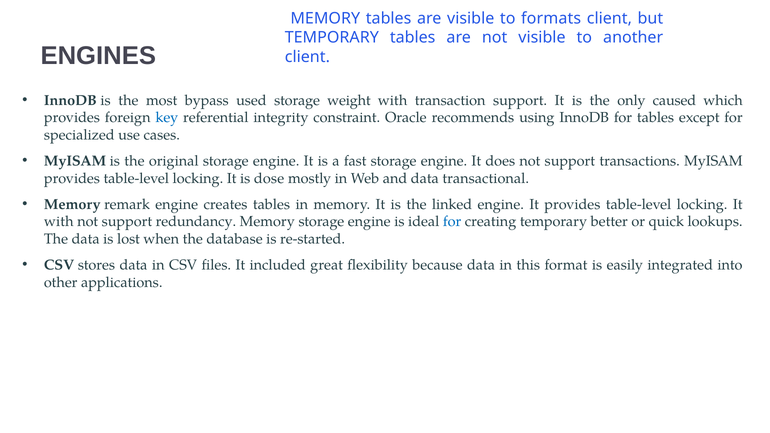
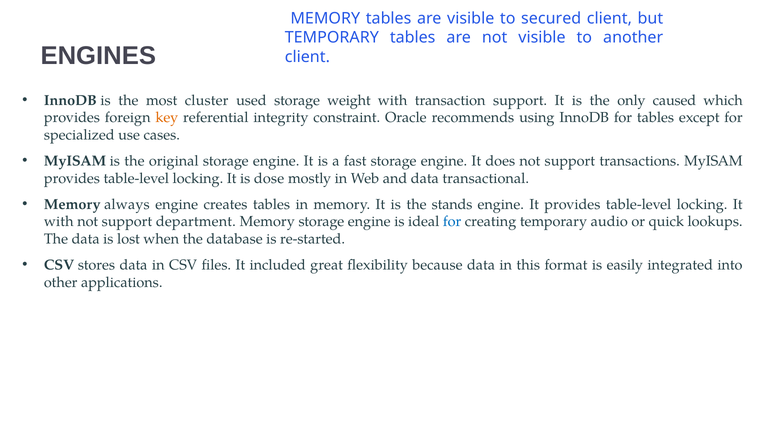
formats: formats -> secured
bypass: bypass -> cluster
key colour: blue -> orange
remark: remark -> always
linked: linked -> stands
redundancy: redundancy -> department
better: better -> audio
